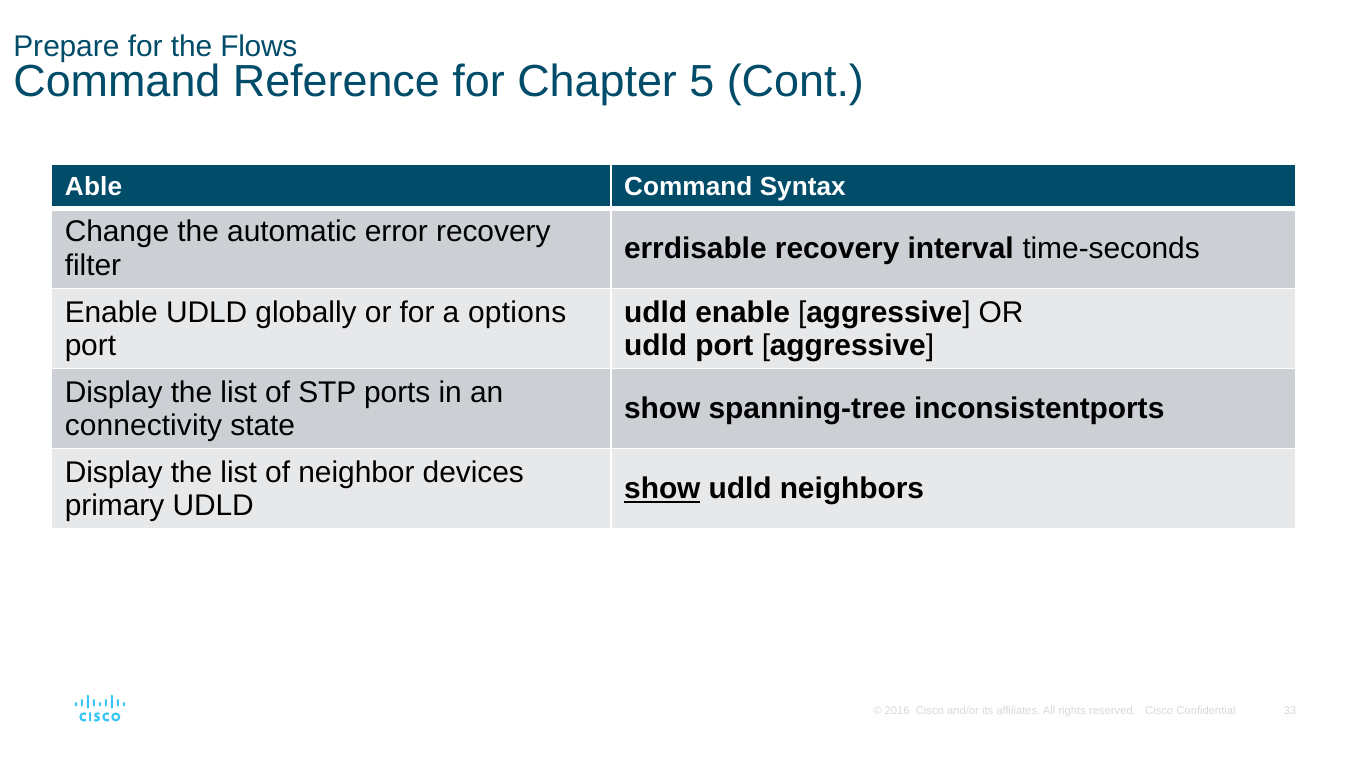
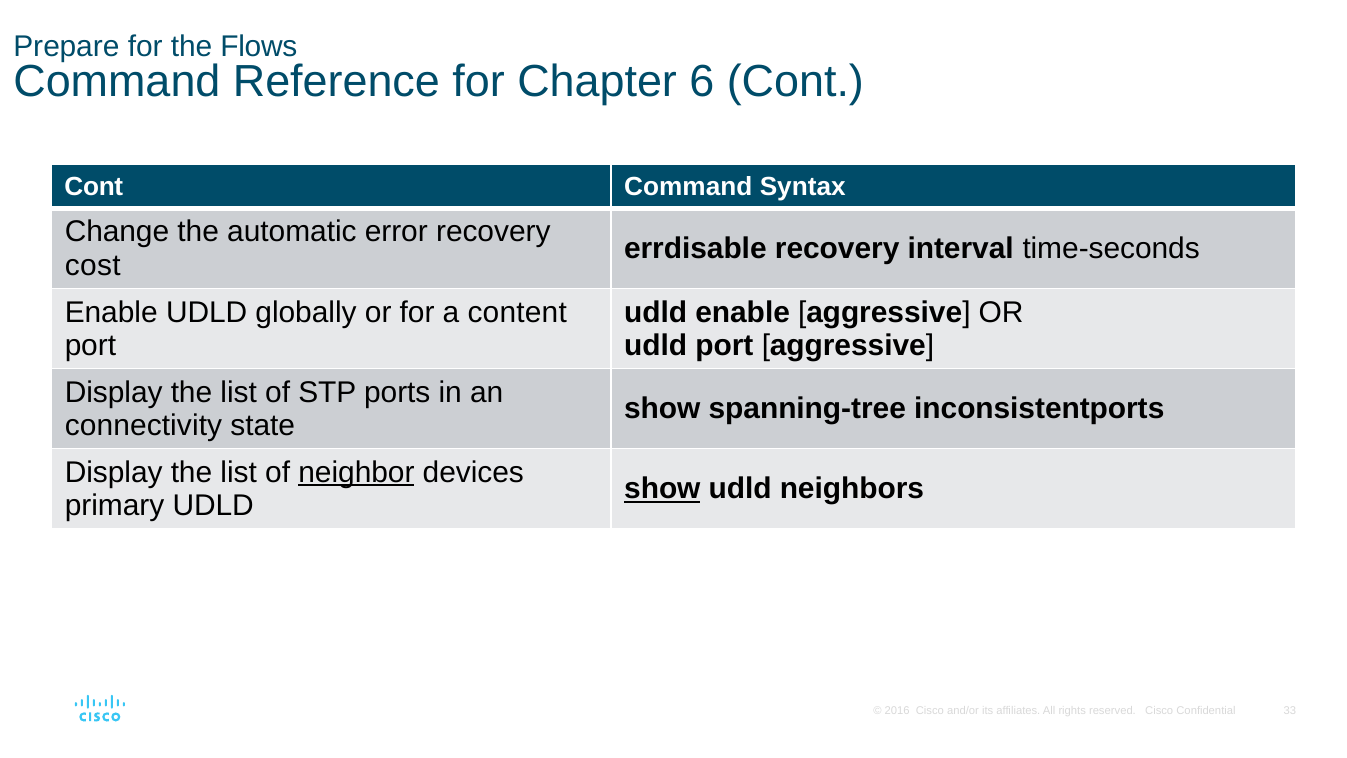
5: 5 -> 6
Able at (94, 186): Able -> Cont
filter: filter -> cost
options: options -> content
neighbor underline: none -> present
